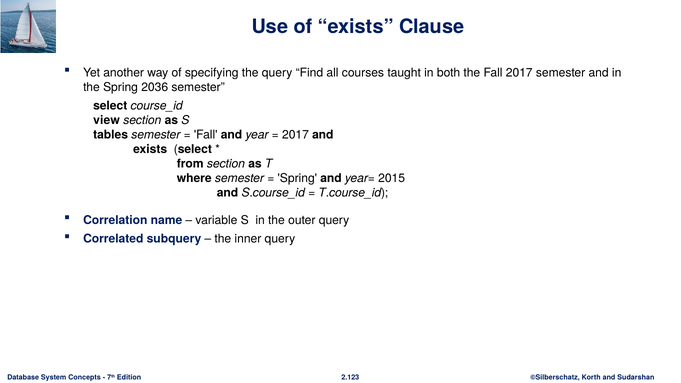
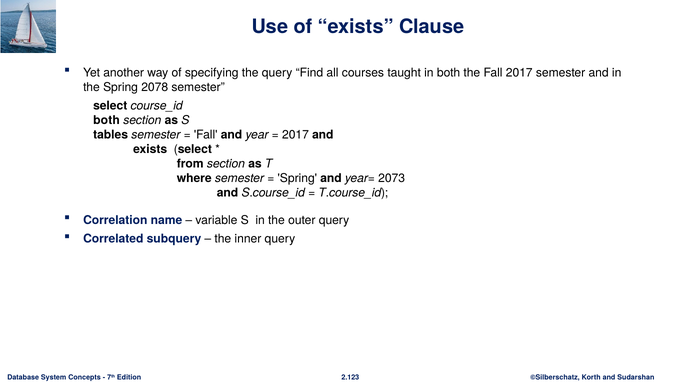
2036: 2036 -> 2078
view at (107, 120): view -> both
2015: 2015 -> 2073
